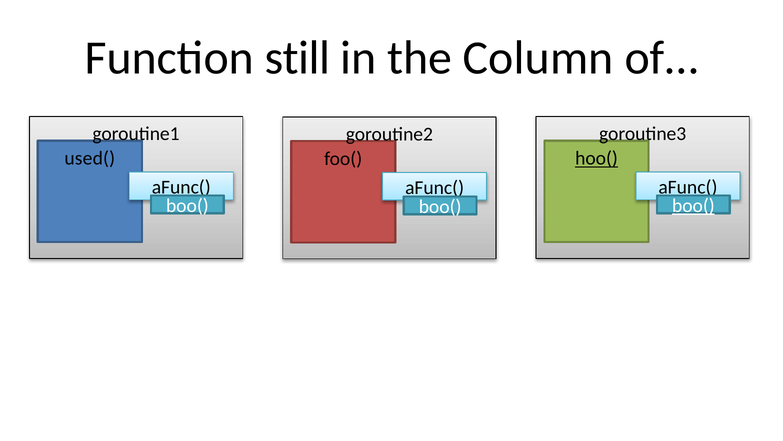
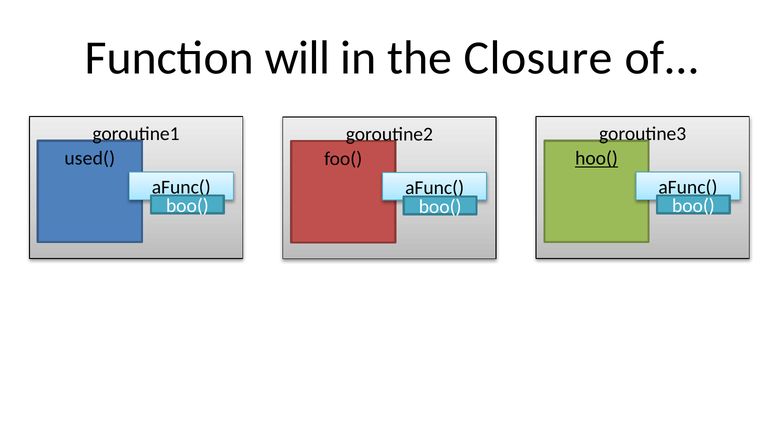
still: still -> will
Column: Column -> Closure
boo( at (693, 206) underline: present -> none
